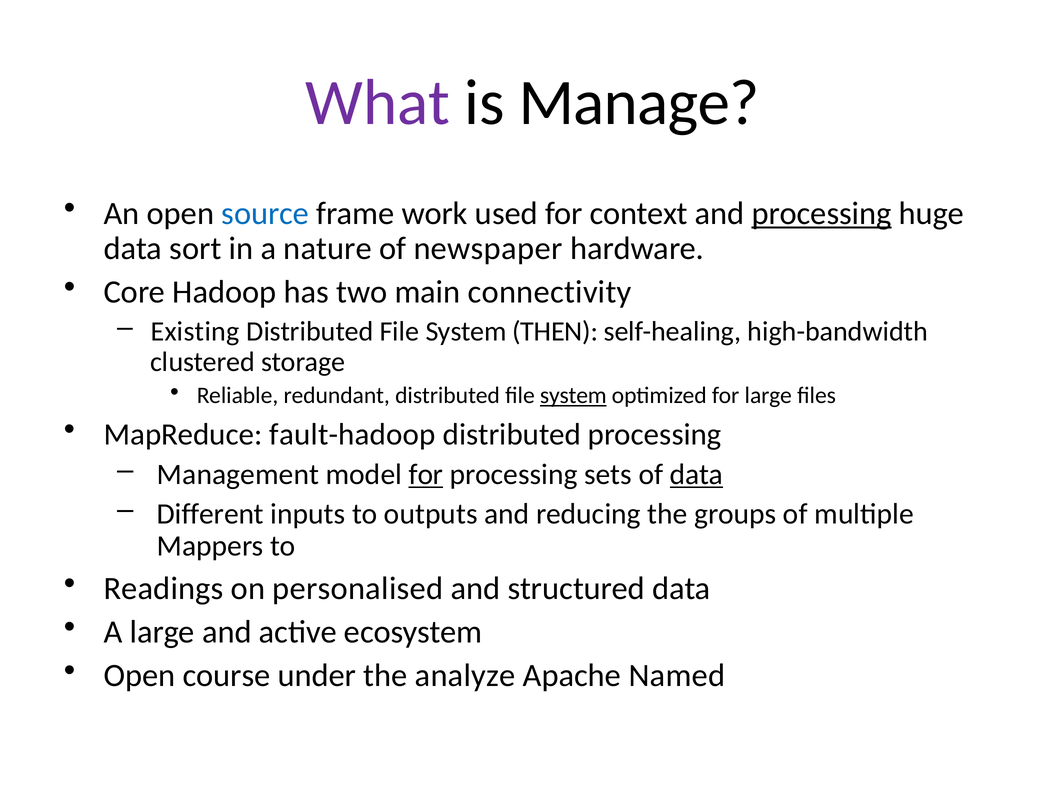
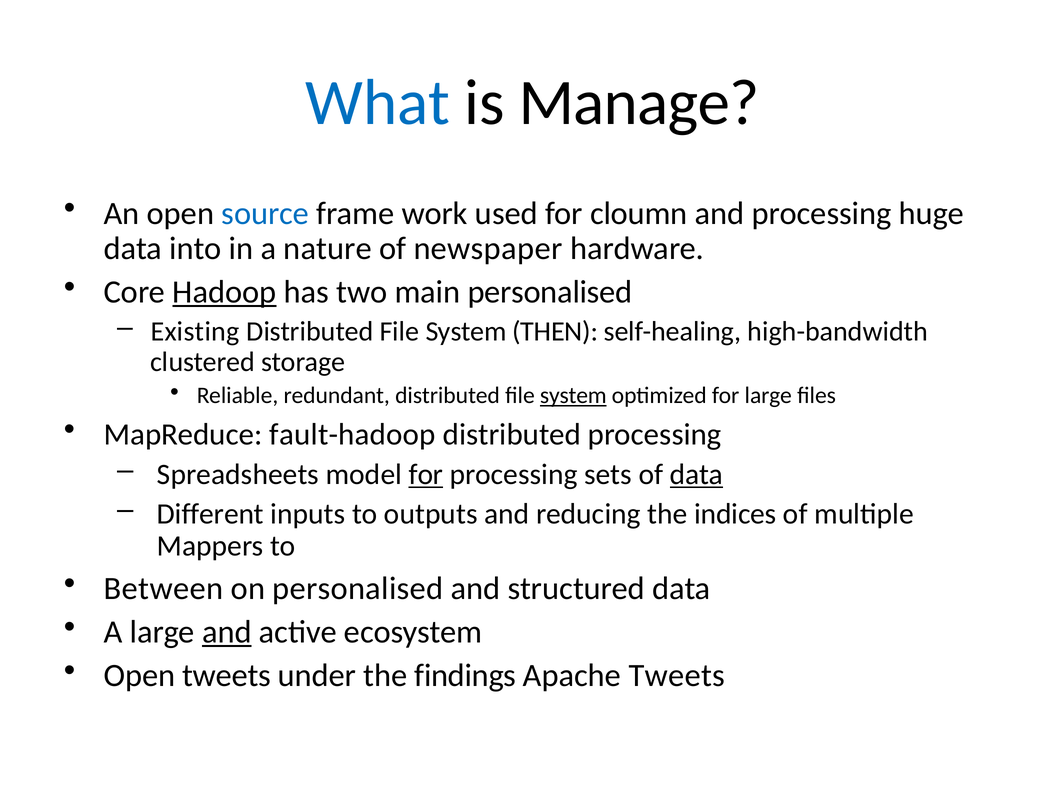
What colour: purple -> blue
context: context -> cloumn
processing at (821, 213) underline: present -> none
sort: sort -> into
Hadoop underline: none -> present
main connectivity: connectivity -> personalised
Management: Management -> Spreadsheets
groups: groups -> indices
Readings: Readings -> Between
and at (227, 632) underline: none -> present
Open course: course -> tweets
analyze: analyze -> findings
Apache Named: Named -> Tweets
